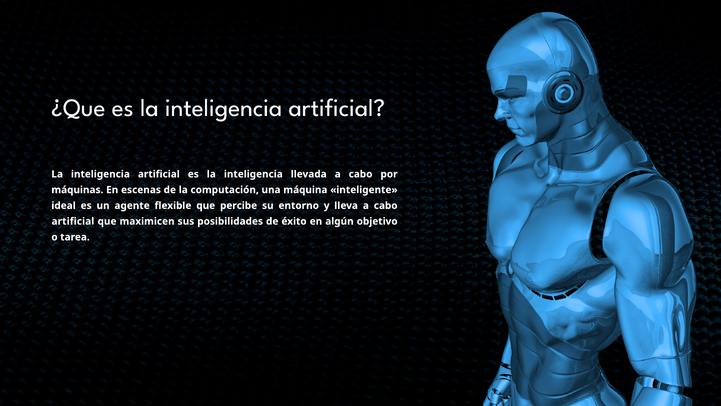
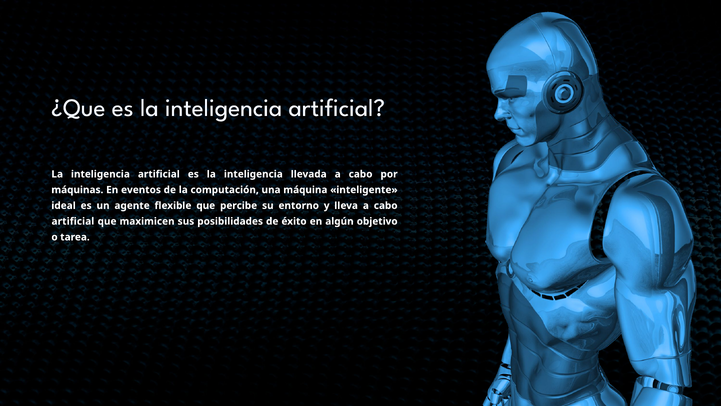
escenas: escenas -> eventos
